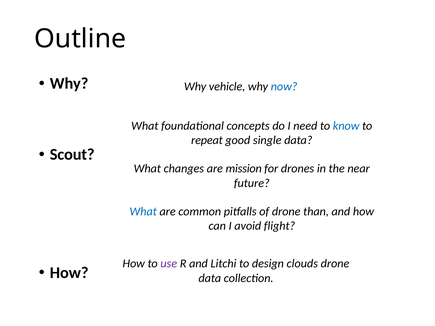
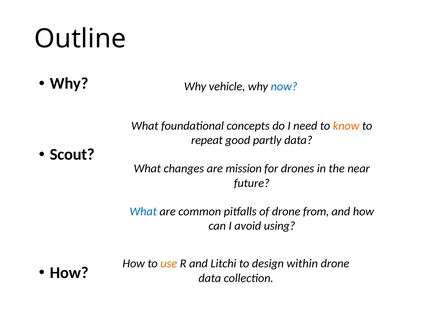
know colour: blue -> orange
single: single -> partly
than: than -> from
flight: flight -> using
use colour: purple -> orange
clouds: clouds -> within
